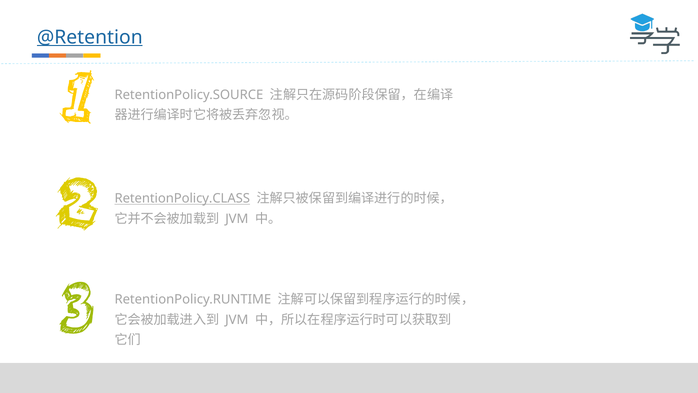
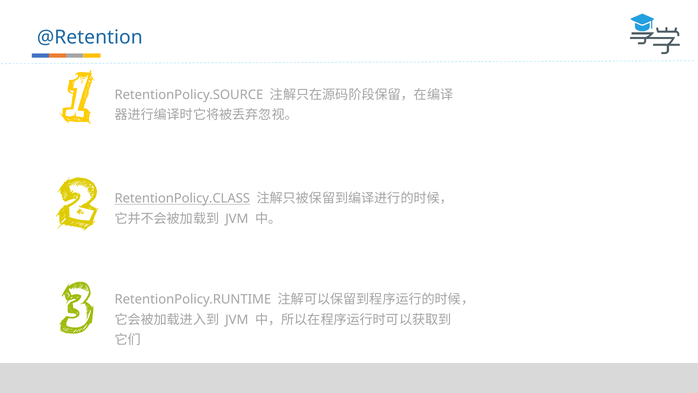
@Retention underline: present -> none
